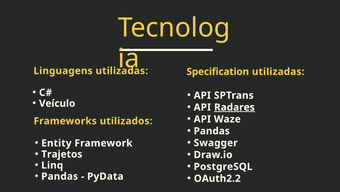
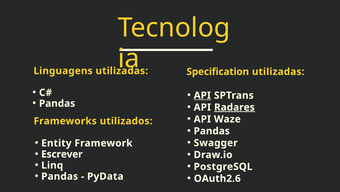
API at (202, 95) underline: none -> present
Veículo at (57, 103): Veículo -> Pandas
Trajetos: Trajetos -> Escrever
OAuth2.2: OAuth2.2 -> OAuth2.6
